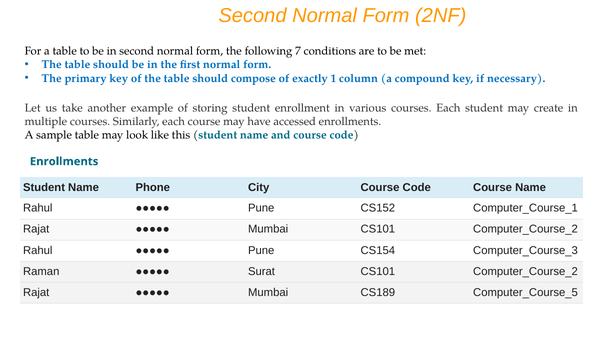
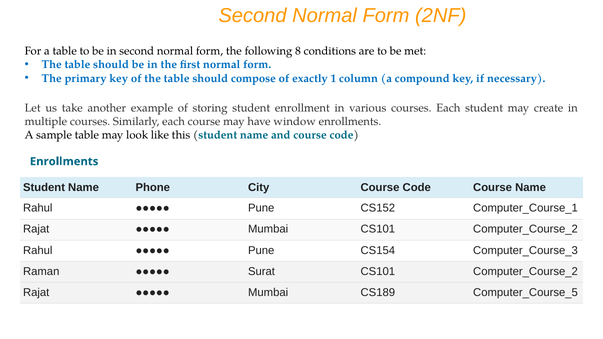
7: 7 -> 8
accessed: accessed -> window
